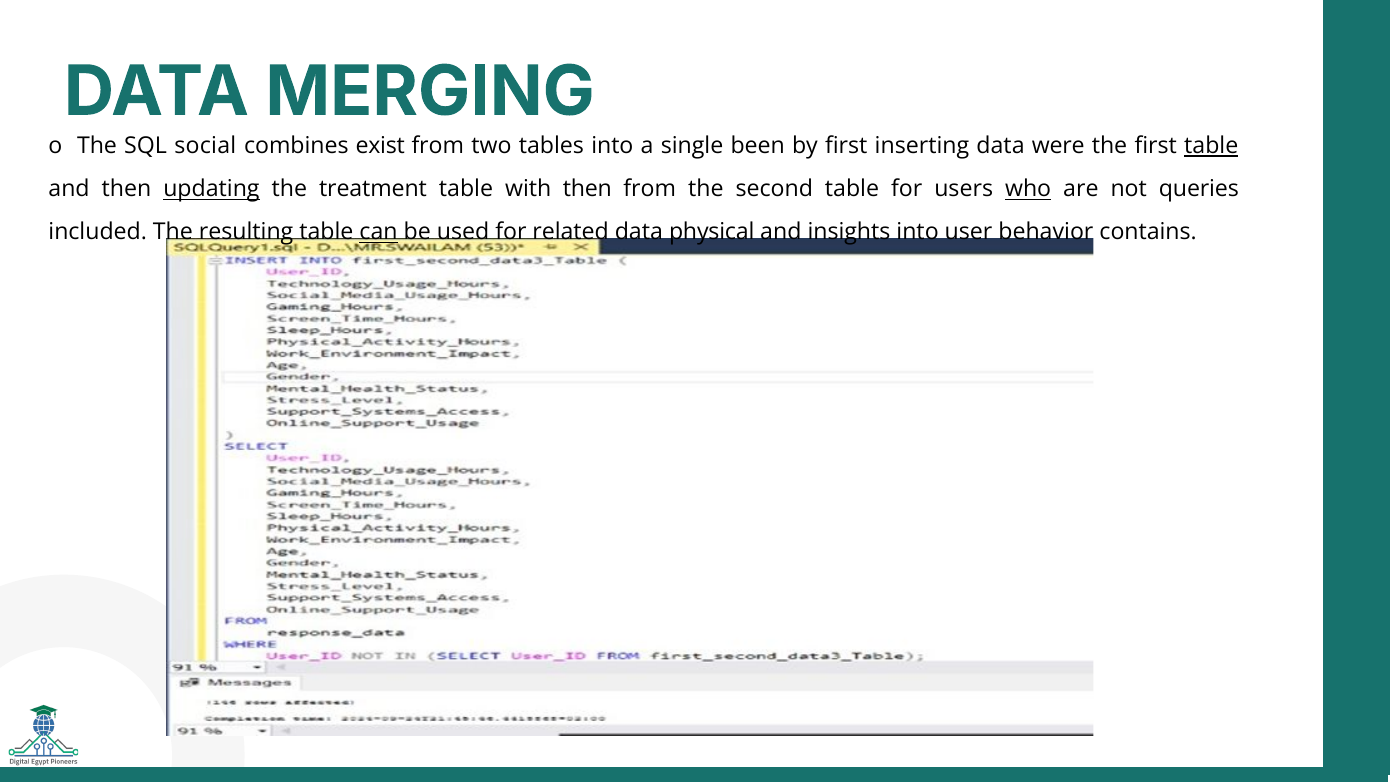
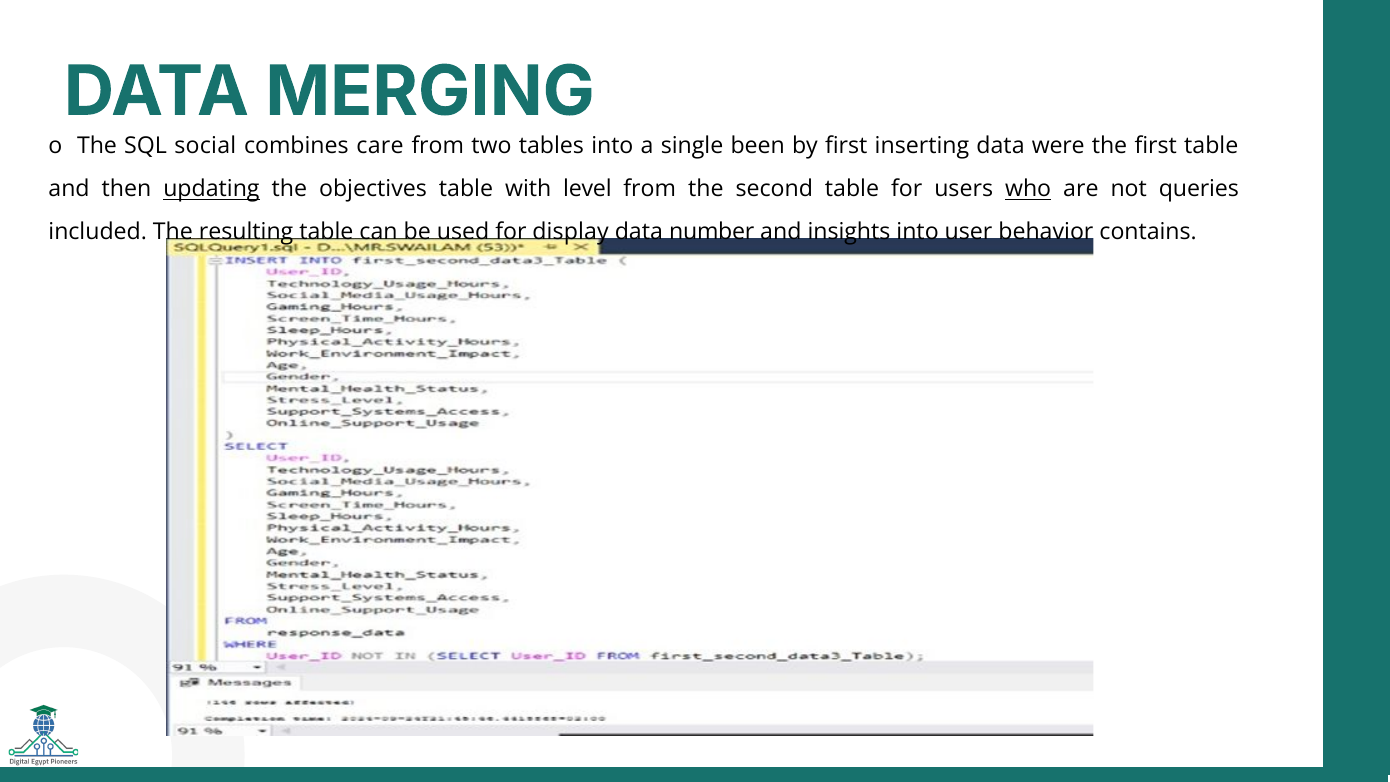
exist: exist -> care
table at (1211, 146) underline: present -> none
treatment: treatment -> objectives
with then: then -> level
can underline: present -> none
related: related -> display
physical: physical -> number
